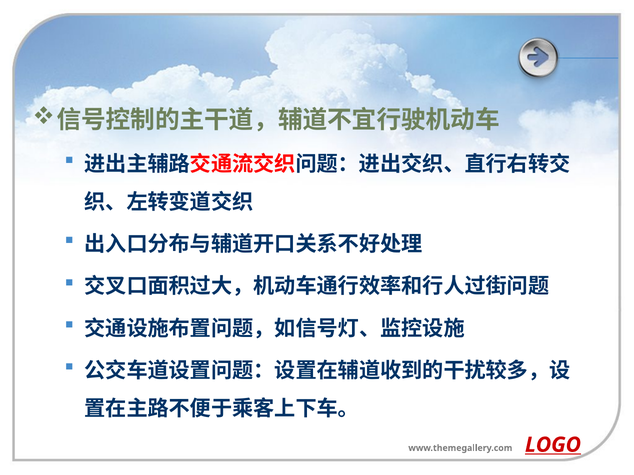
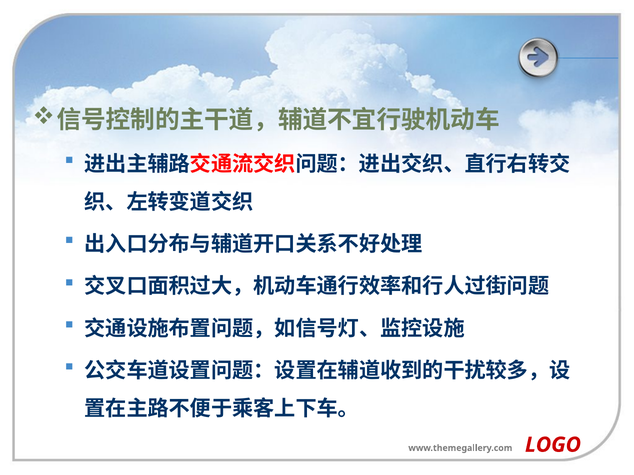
LOGO underline: present -> none
